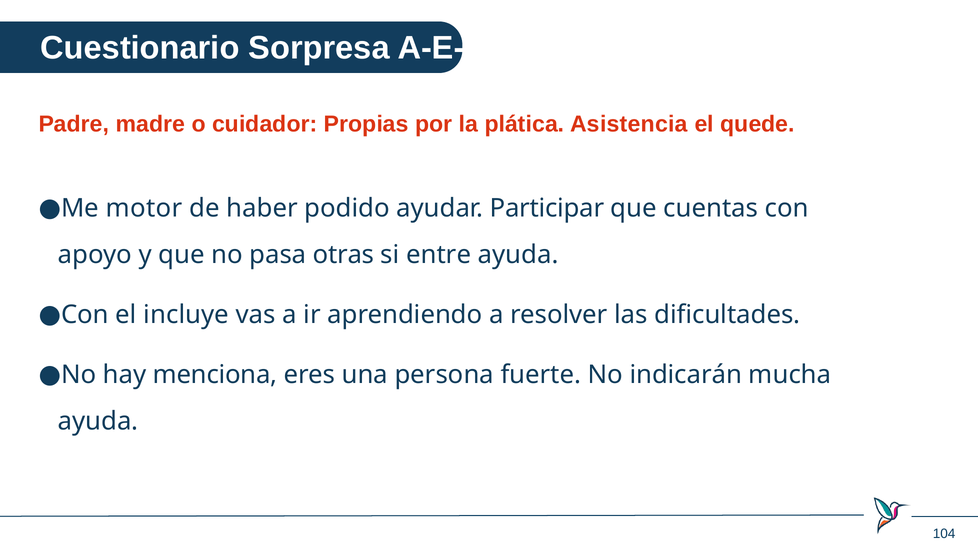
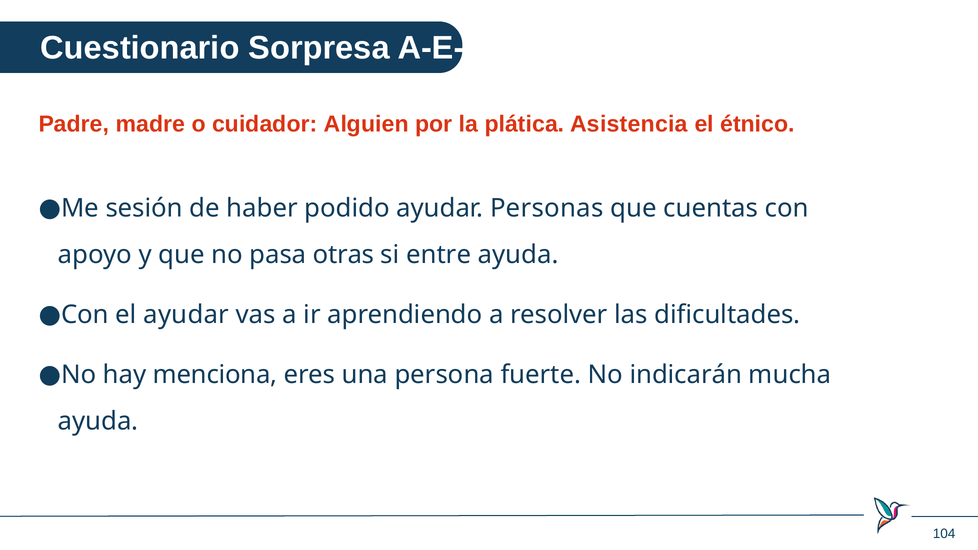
Propias: Propias -> Alguien
quede: quede -> étnico
motor: motor -> sesión
Participar: Participar -> Personas
el incluye: incluye -> ayudar
